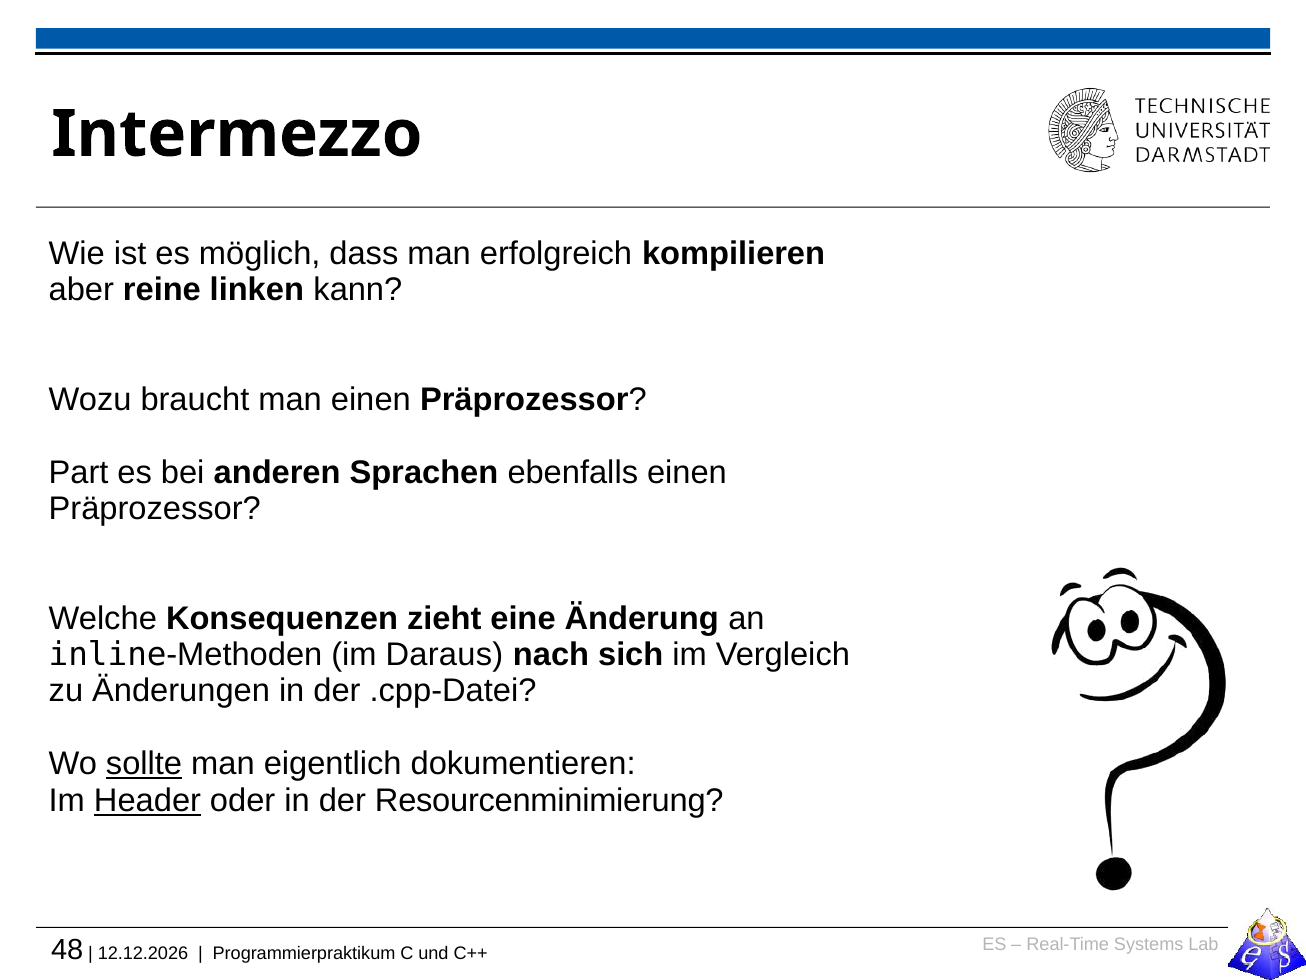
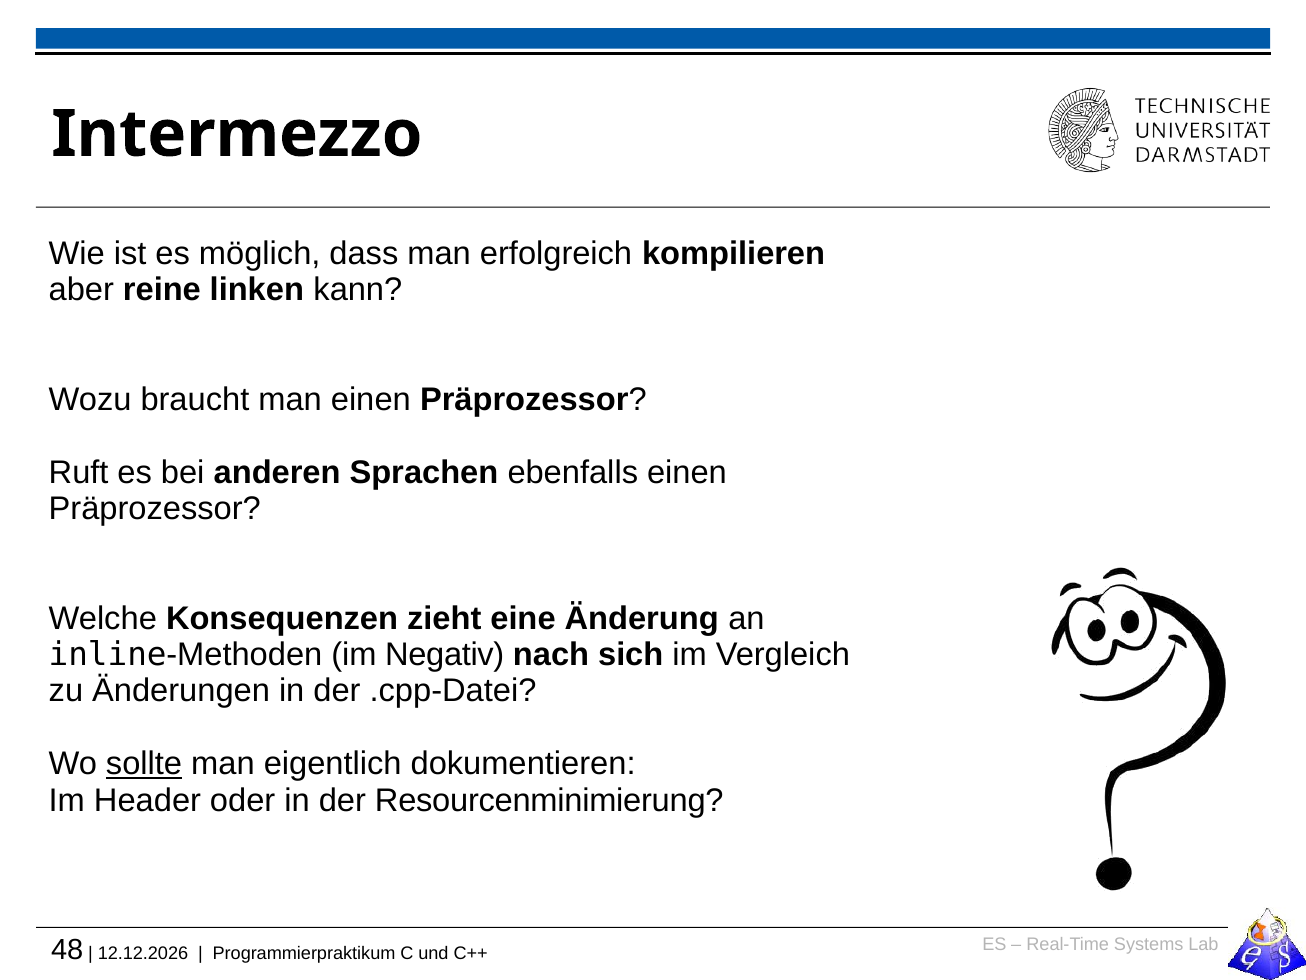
Part: Part -> Ruft
Daraus: Daraus -> Negativ
Header underline: present -> none
